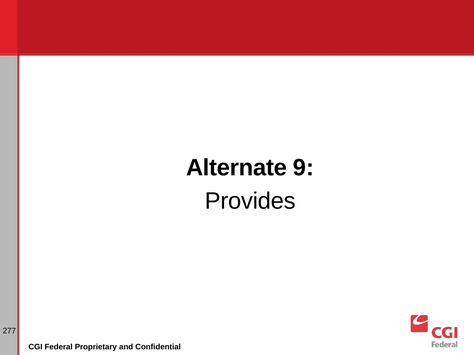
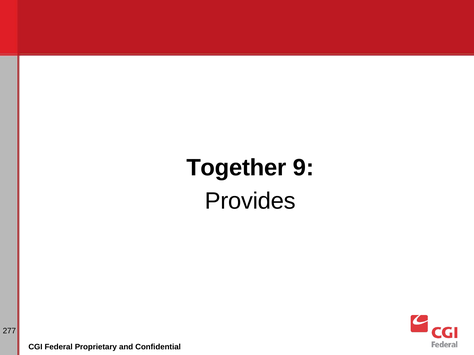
Alternate: Alternate -> Together
